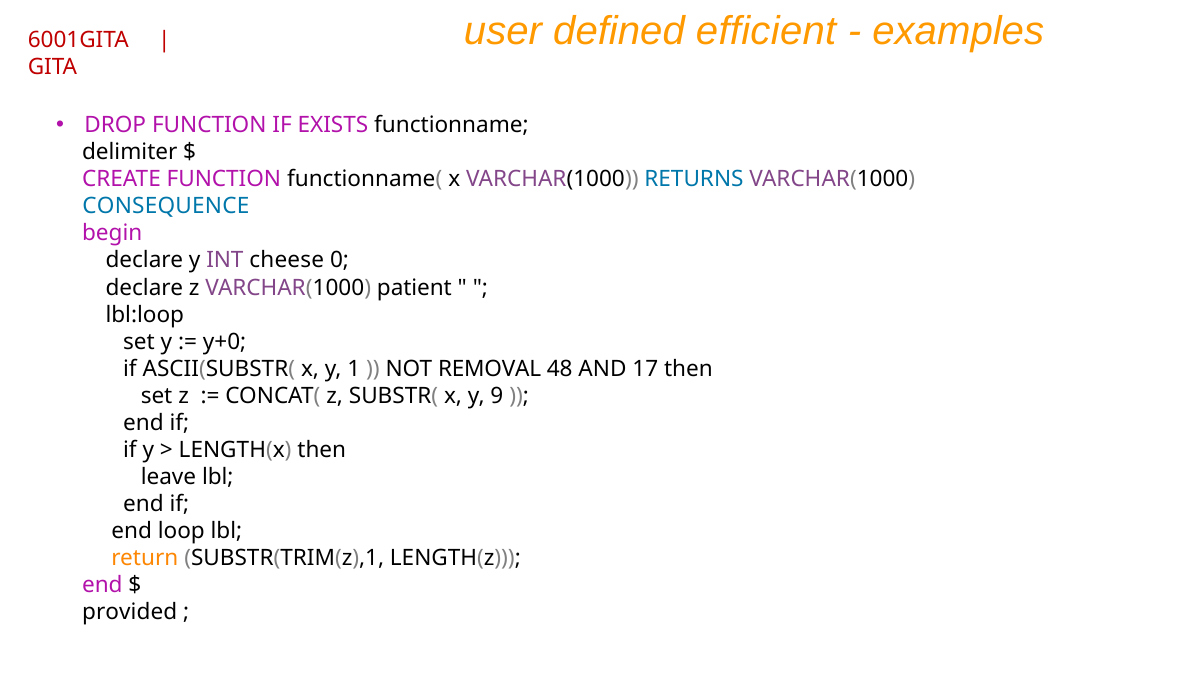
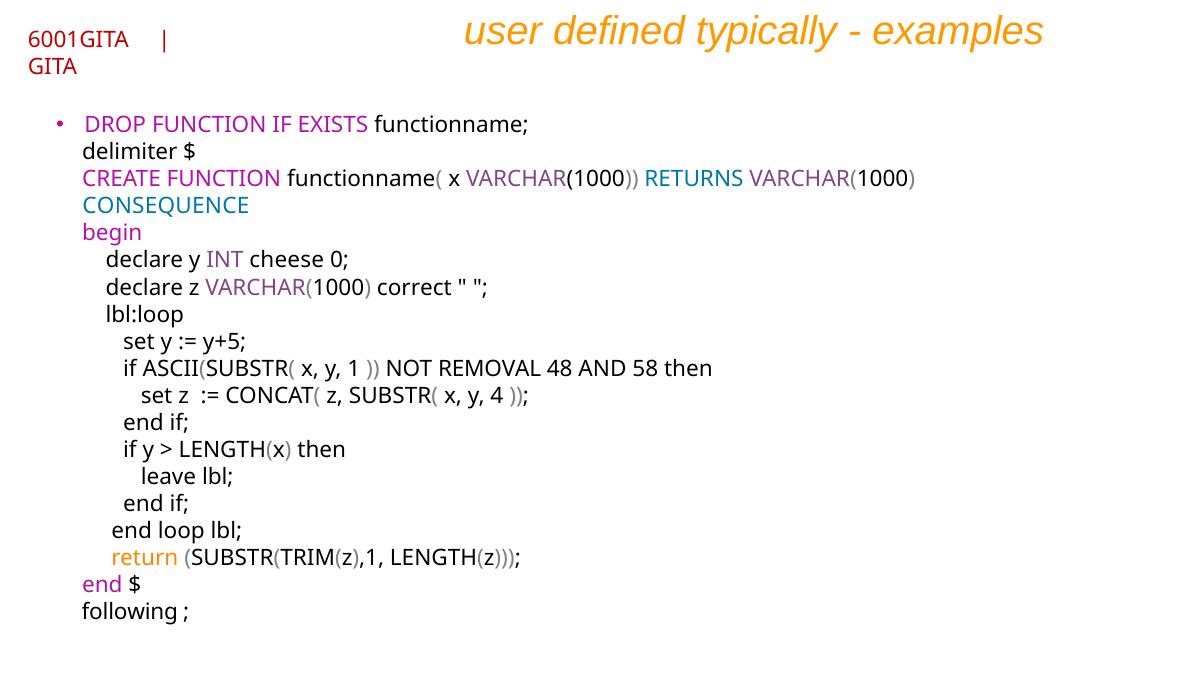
efficient: efficient -> typically
patient: patient -> correct
y+0: y+0 -> y+5
17: 17 -> 58
9: 9 -> 4
provided: provided -> following
